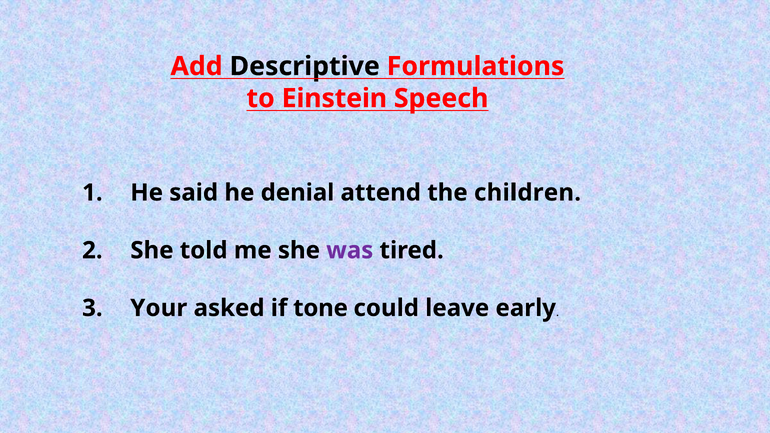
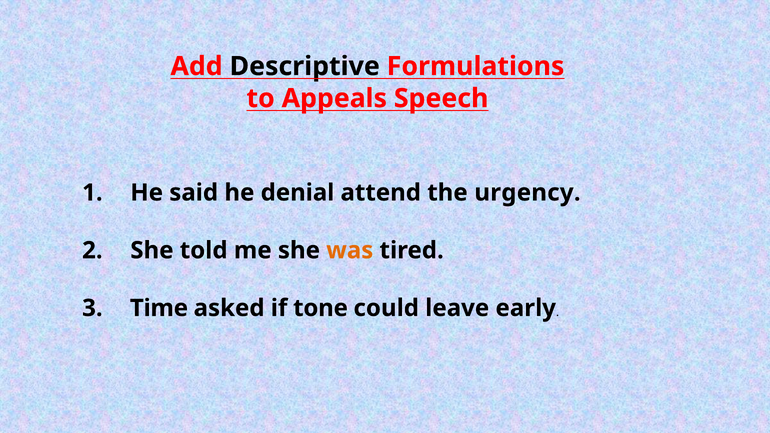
Einstein: Einstein -> Appeals
children: children -> urgency
was colour: purple -> orange
Your: Your -> Time
